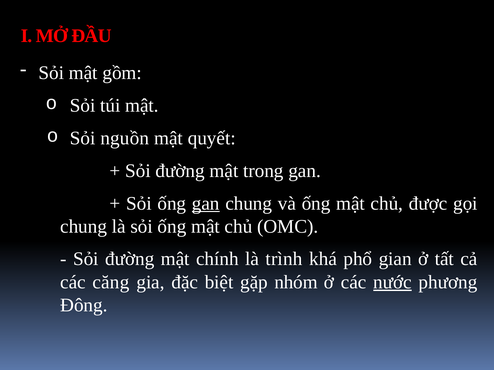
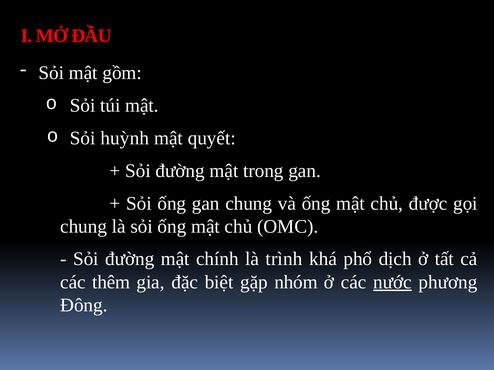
nguồn: nguồn -> huỳnh
gan at (206, 204) underline: present -> none
gian: gian -> dịch
căng: căng -> thêm
